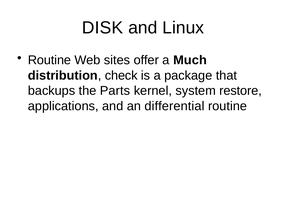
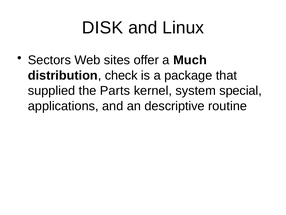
Routine at (49, 60): Routine -> Sectors
backups: backups -> supplied
restore: restore -> special
differential: differential -> descriptive
